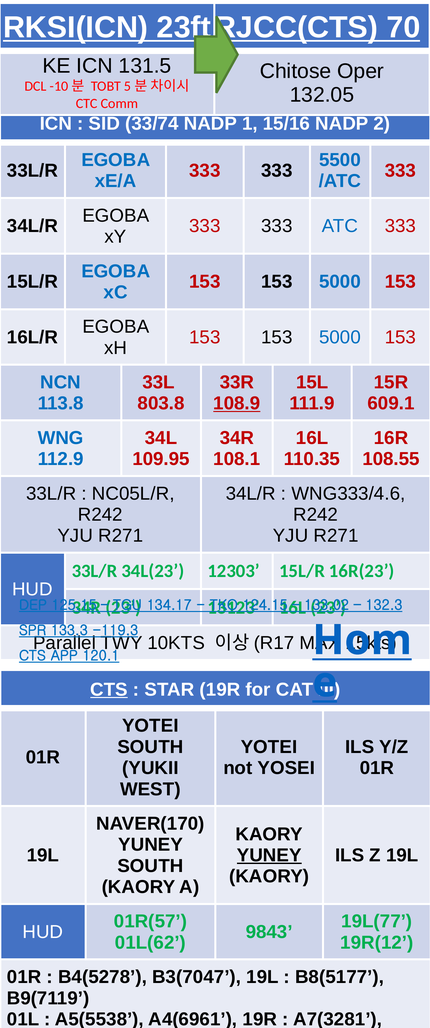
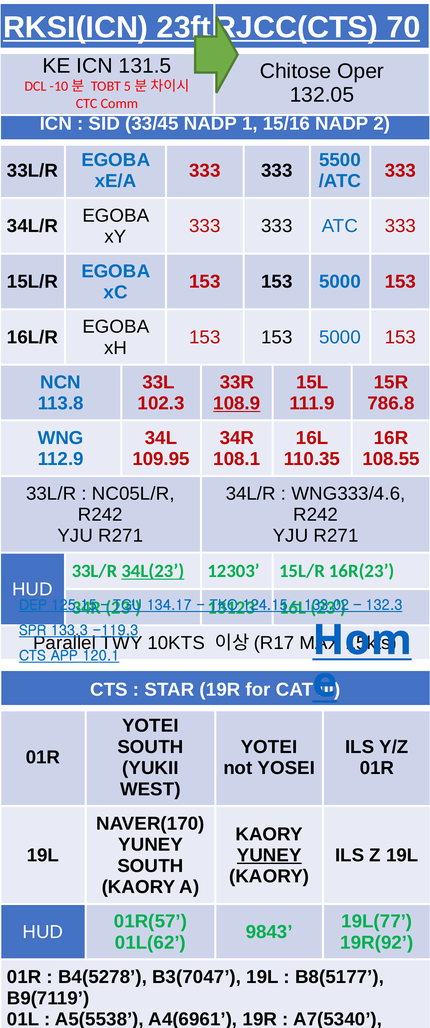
33/74: 33/74 -> 33/45
803.8: 803.8 -> 102.3
609.1: 609.1 -> 786.8
34L(23 underline: none -> present
CTS at (109, 690) underline: present -> none
19R(12: 19R(12 -> 19R(92
A7(3281: A7(3281 -> A7(5340
